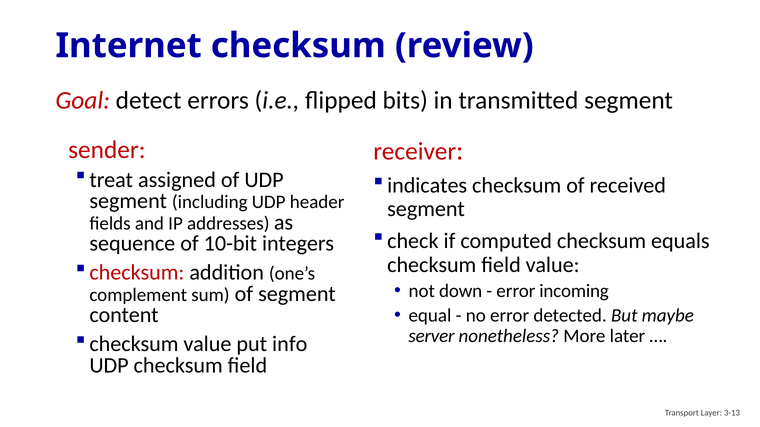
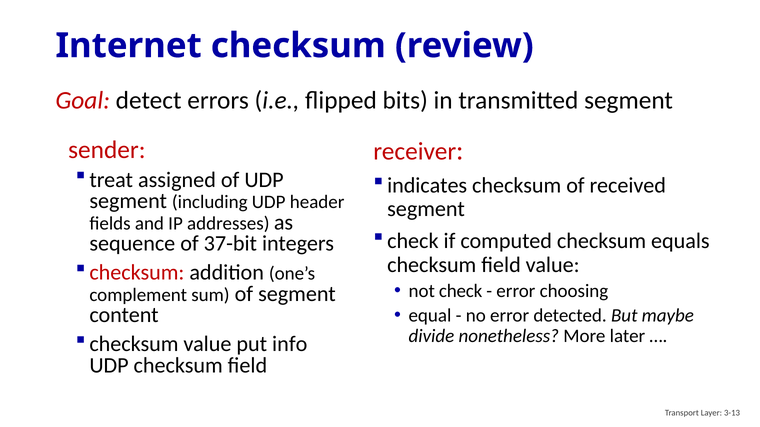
10-bit: 10-bit -> 37-bit
not down: down -> check
incoming: incoming -> choosing
server: server -> divide
